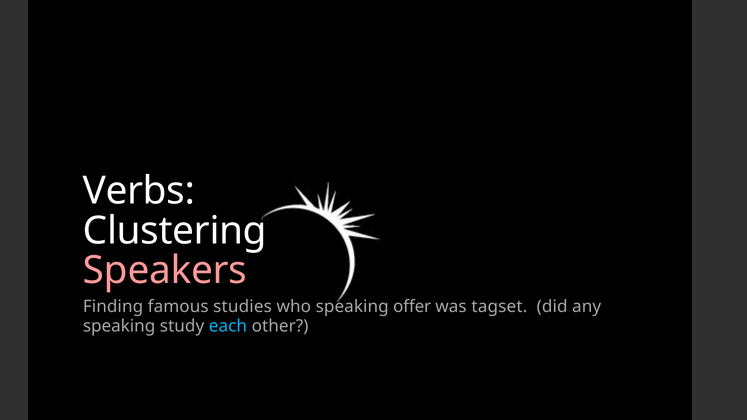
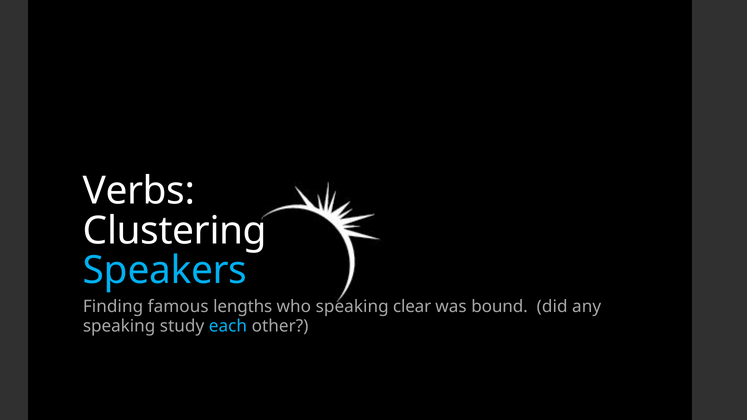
Speakers colour: pink -> light blue
studies: studies -> lengths
offer: offer -> clear
tagset: tagset -> bound
